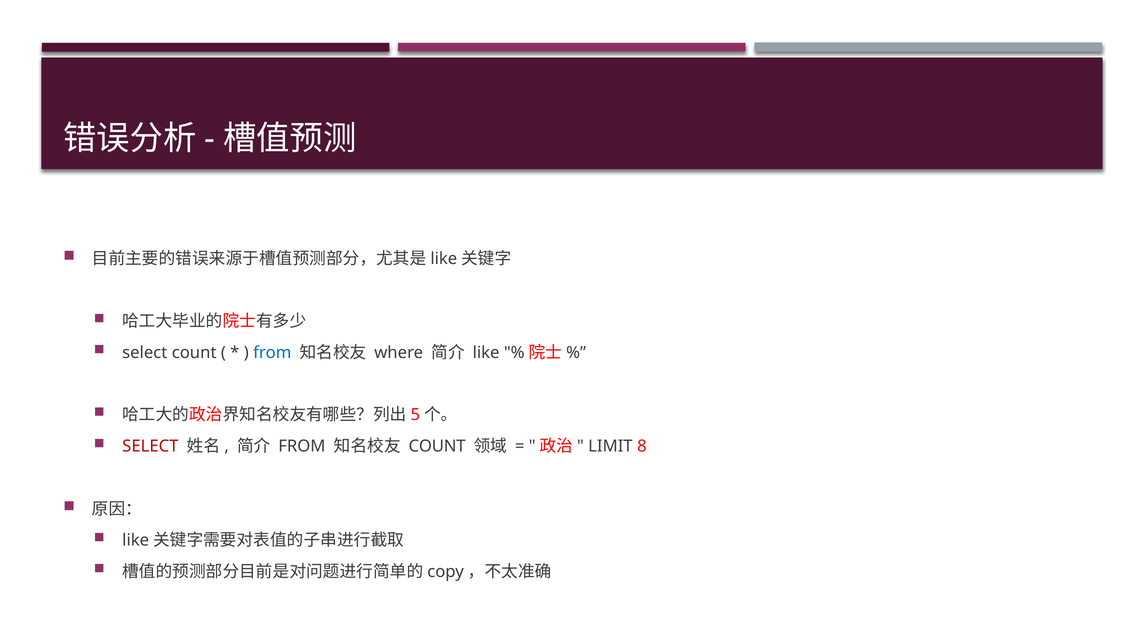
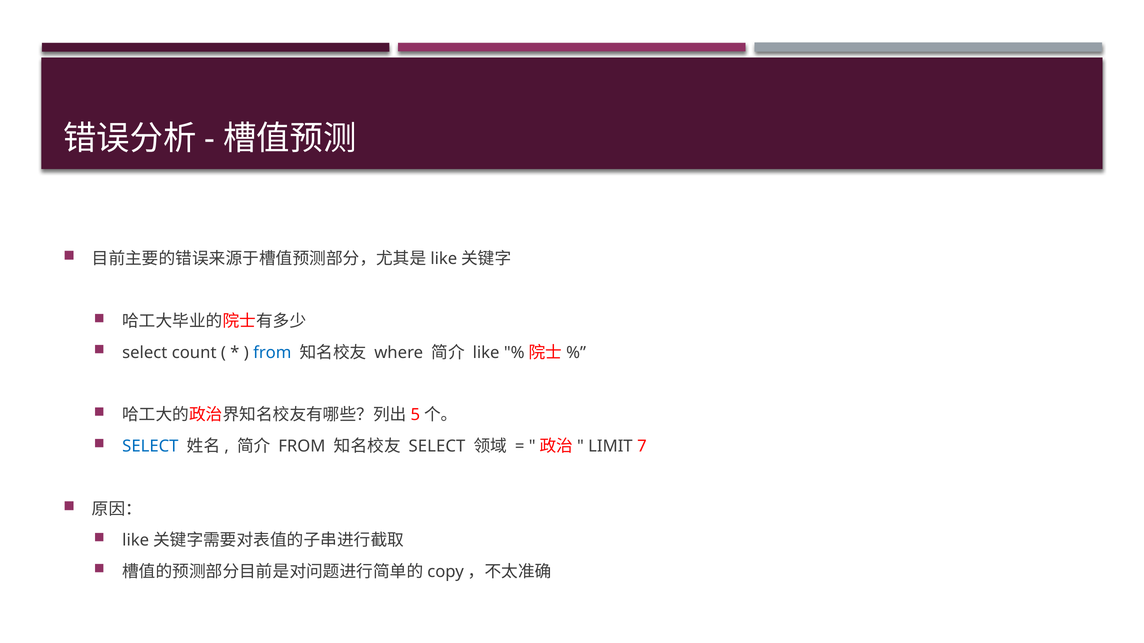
SELECT at (150, 447) colour: red -> blue
COUNT at (437, 447): COUNT -> SELECT
8: 8 -> 7
